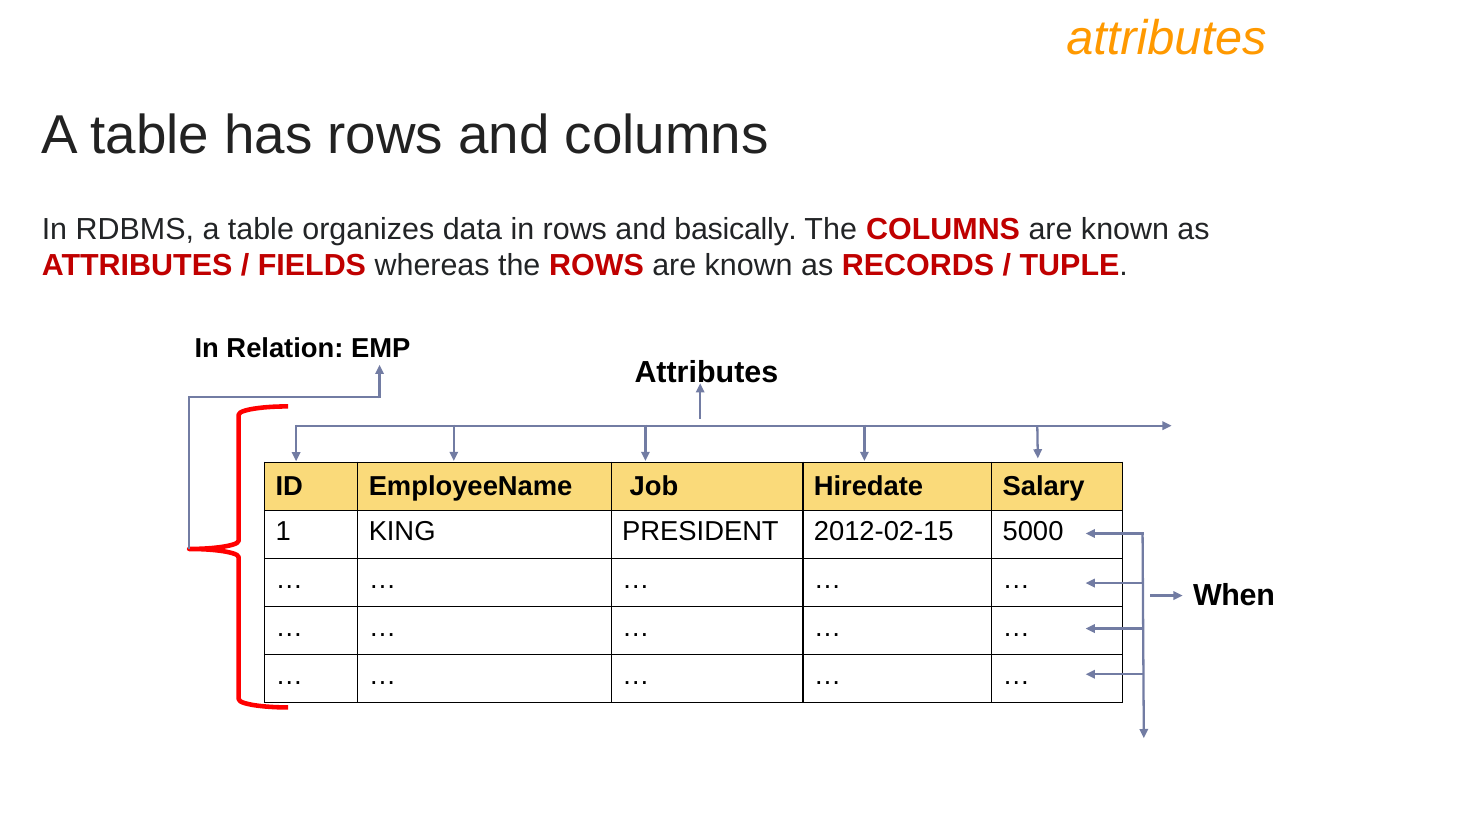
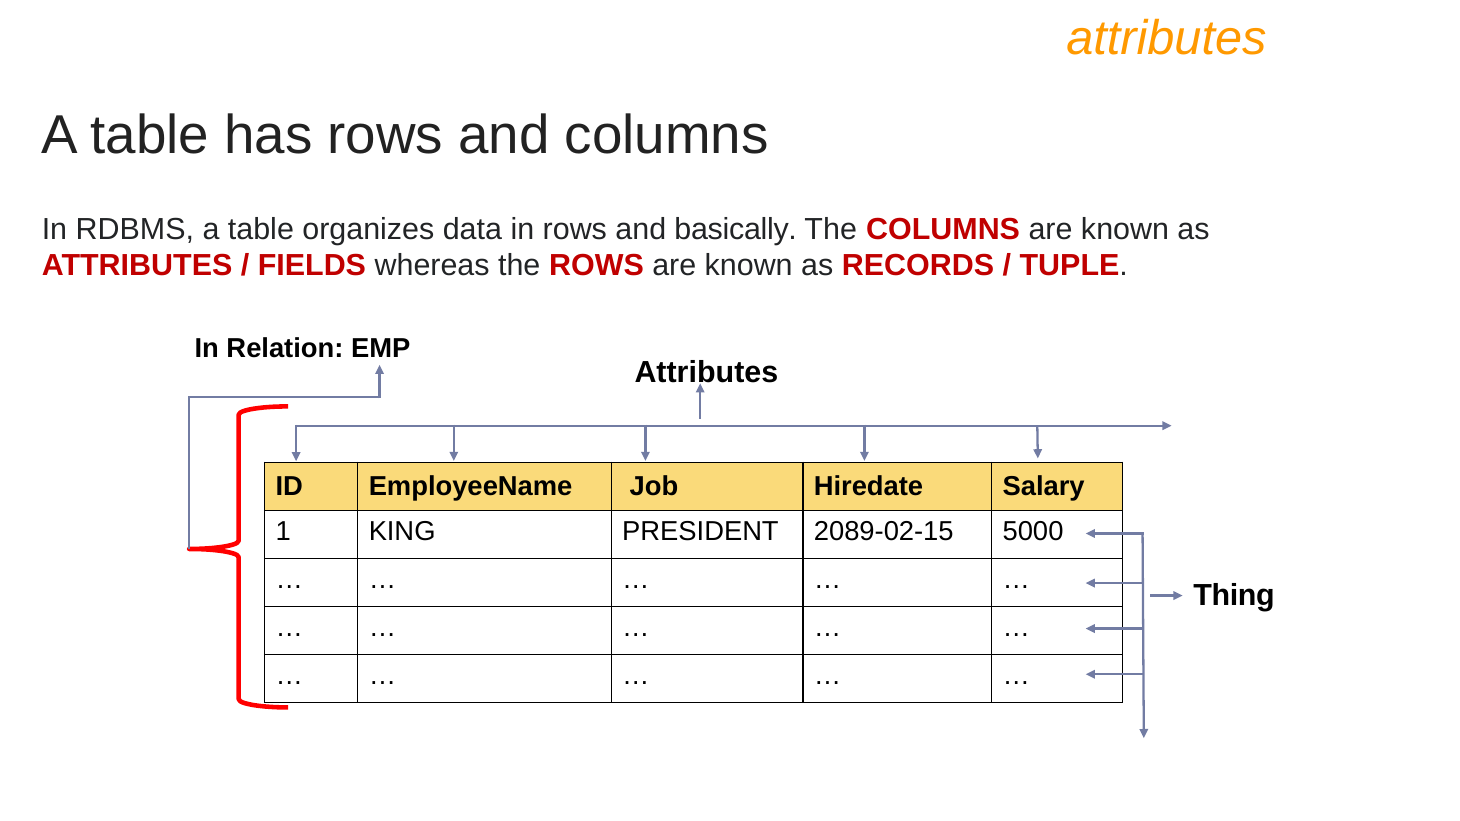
2012-02-15: 2012-02-15 -> 2089-02-15
When: When -> Thing
